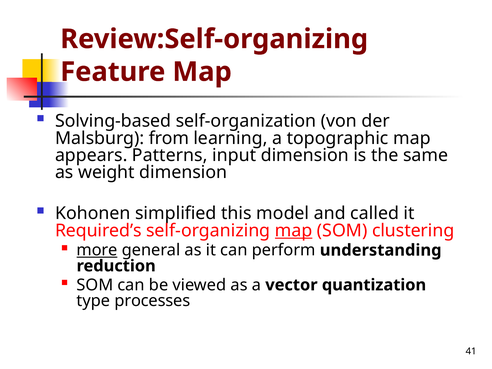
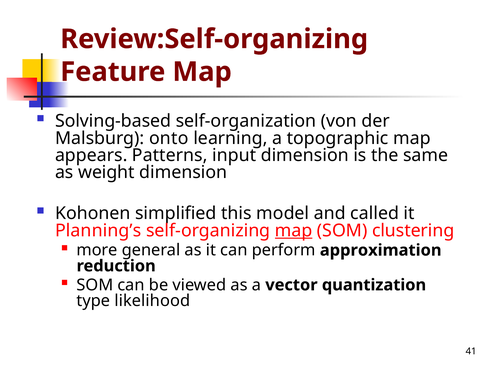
from: from -> onto
Required’s: Required’s -> Planning’s
more underline: present -> none
understanding: understanding -> approximation
processes: processes -> likelihood
